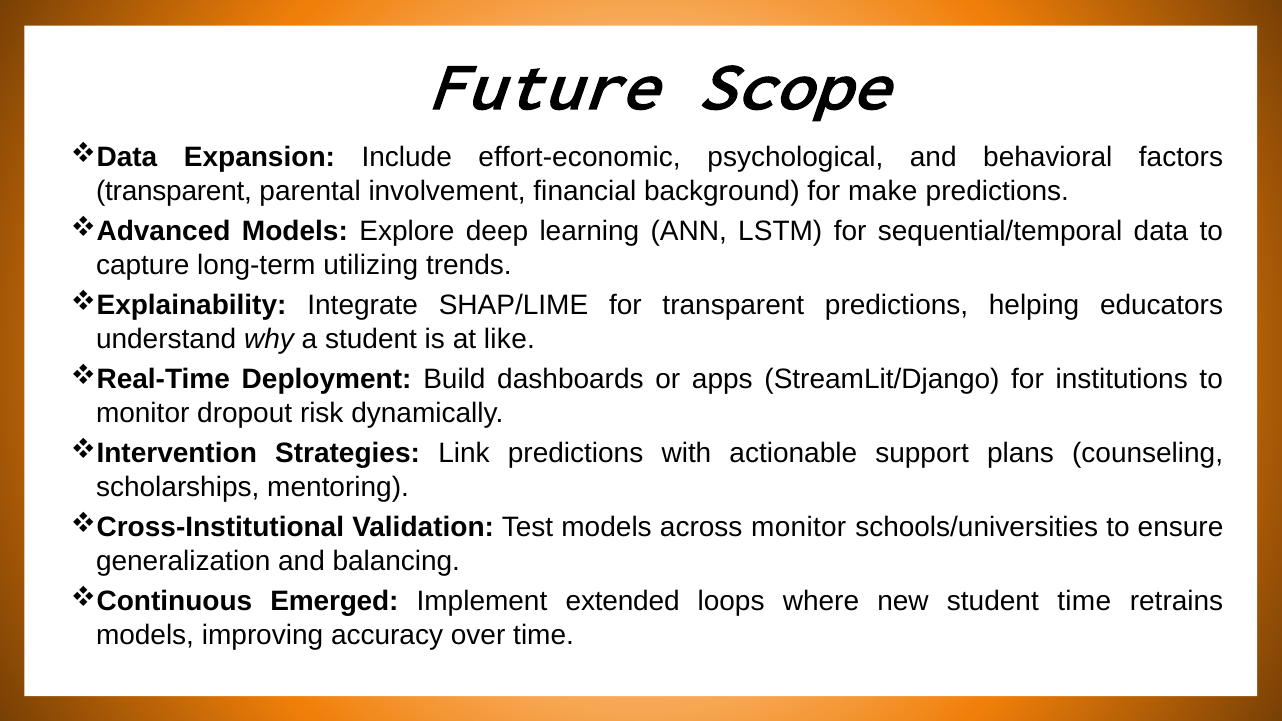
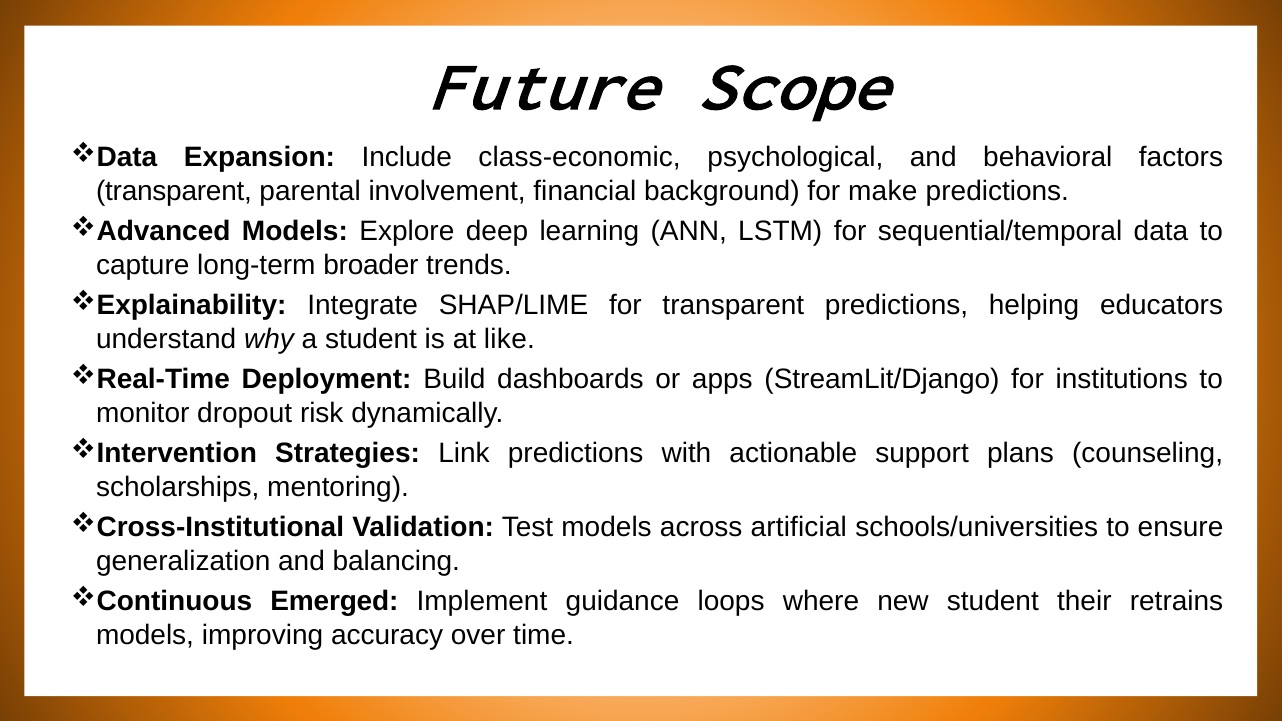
effort-economic: effort-economic -> class-economic
utilizing: utilizing -> broader
across monitor: monitor -> artificial
extended: extended -> guidance
student time: time -> their
